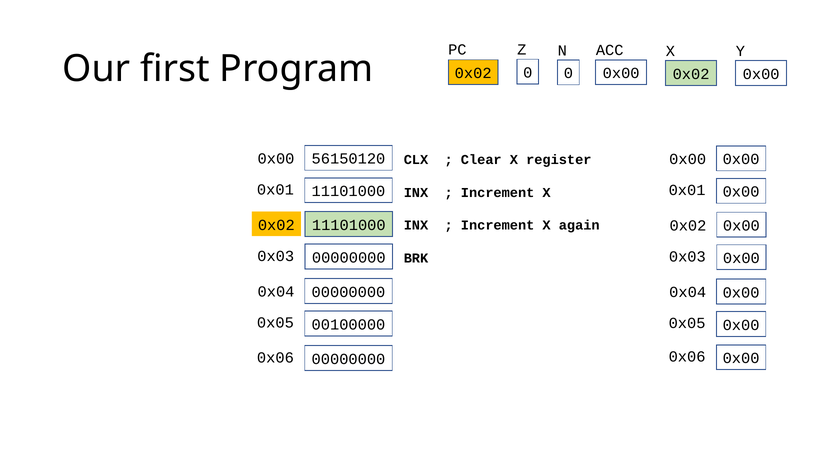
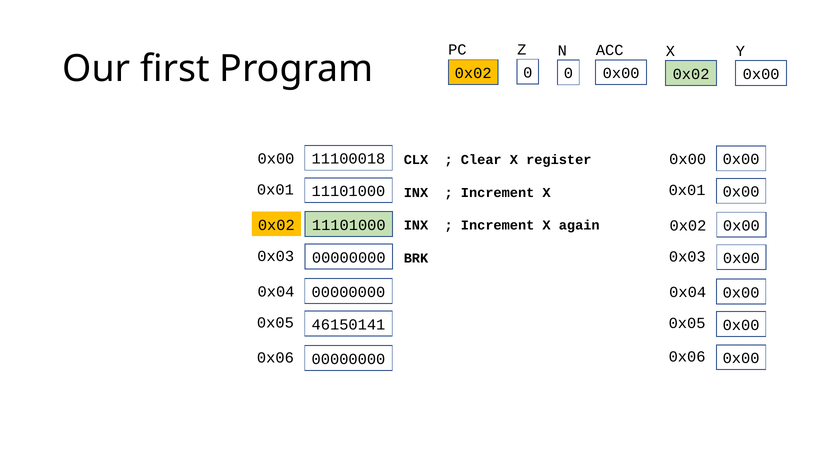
56150120: 56150120 -> 11100018
00100000: 00100000 -> 46150141
